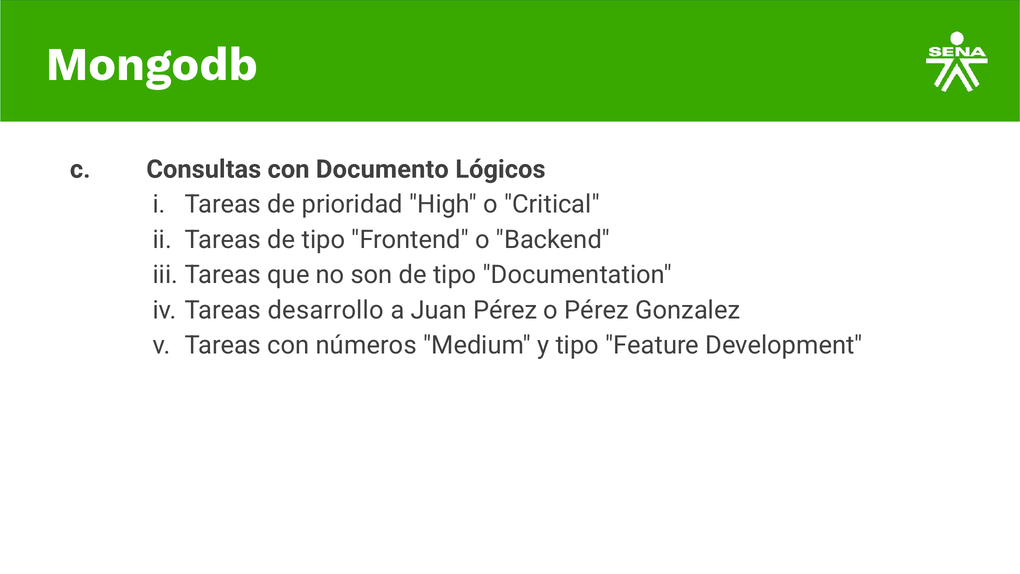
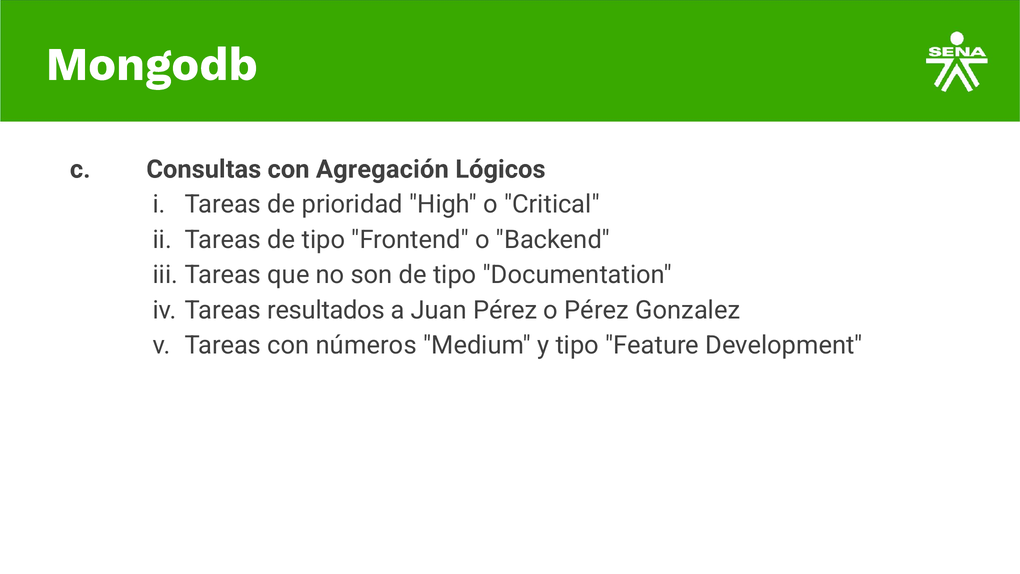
Documento: Documento -> Agregación
desarrollo: desarrollo -> resultados
